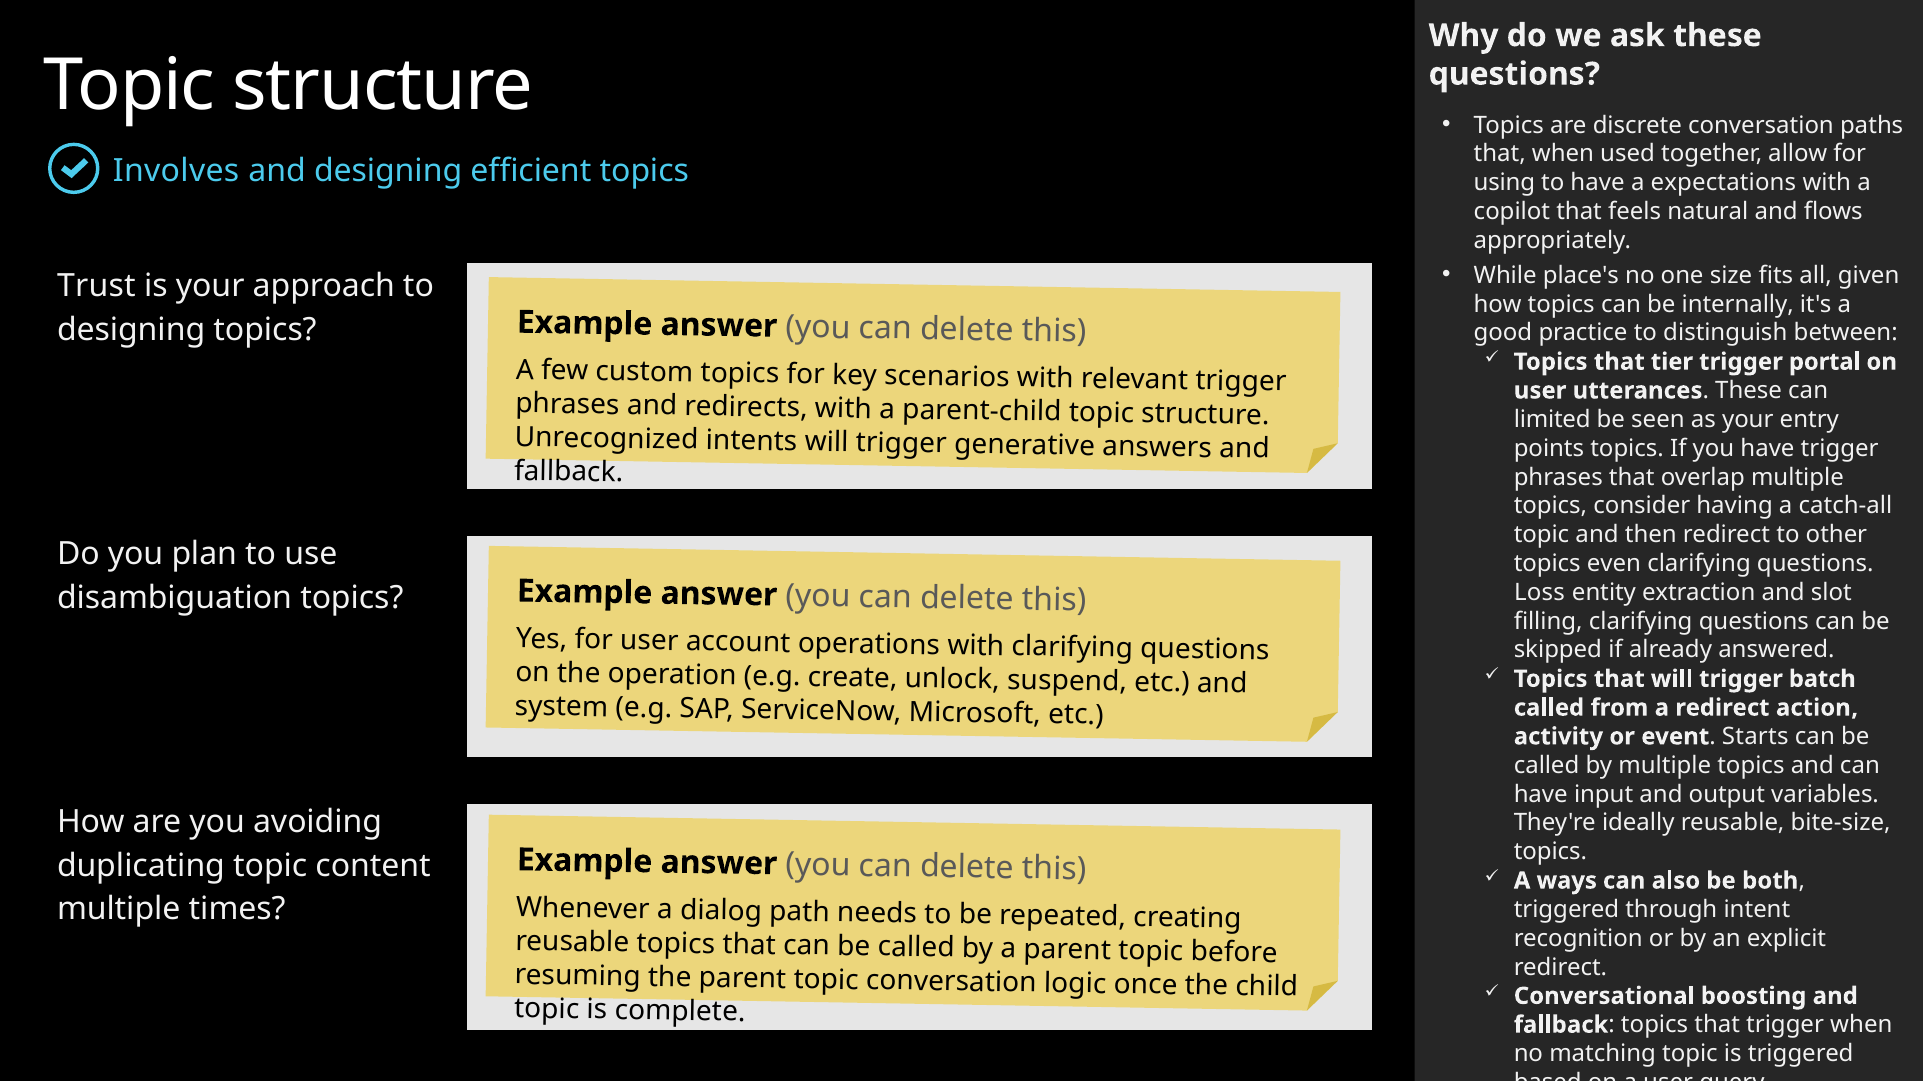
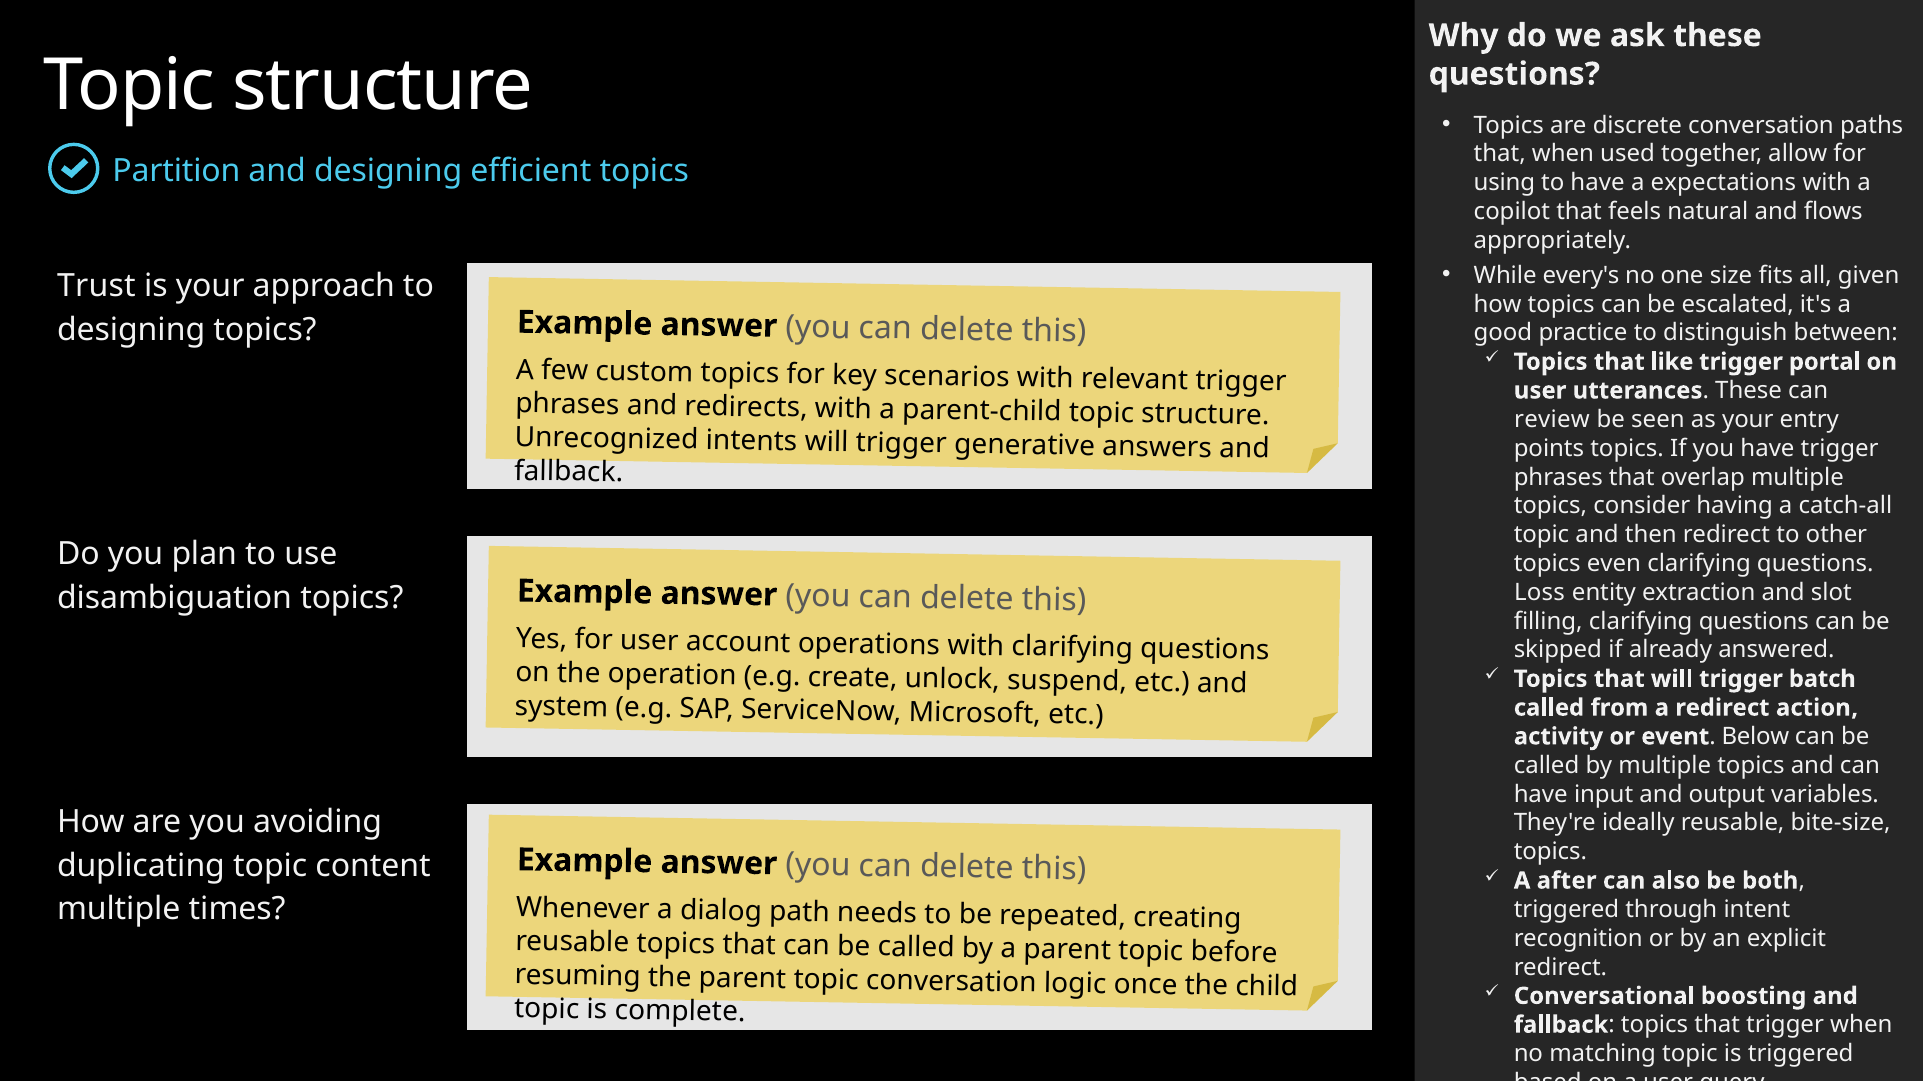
Involves: Involves -> Partition
place's: place's -> every's
internally: internally -> escalated
tier: tier -> like
limited: limited -> review
Starts: Starts -> Below
ways: ways -> after
